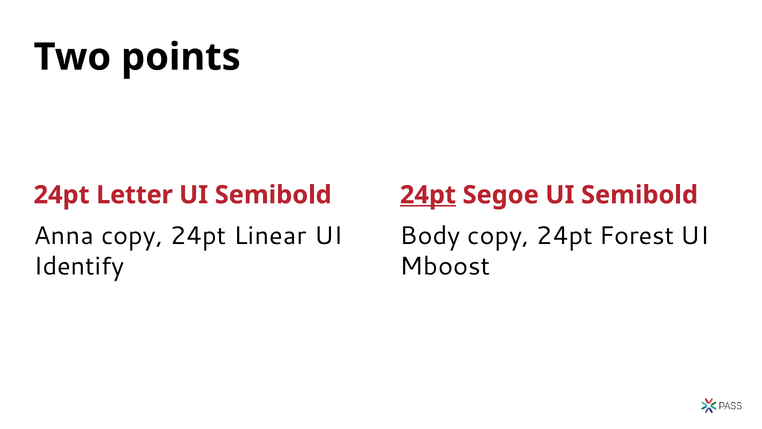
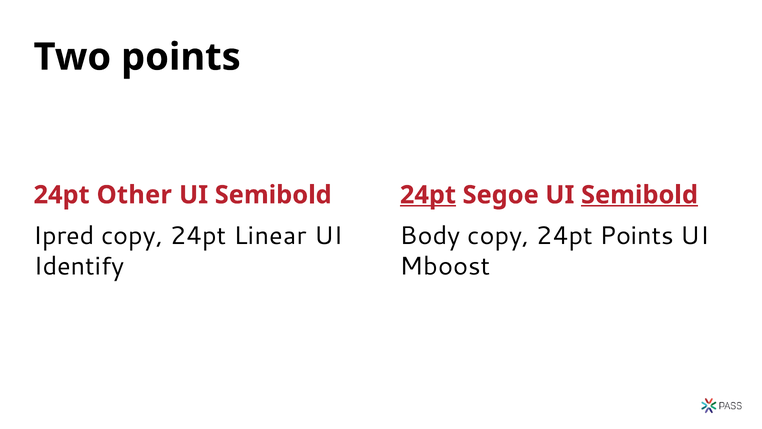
Letter: Letter -> Other
Semibold at (640, 195) underline: none -> present
Anna: Anna -> Ipred
24pt Forest: Forest -> Points
